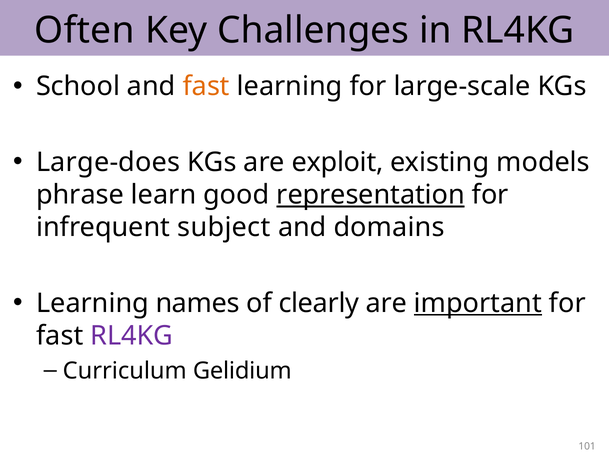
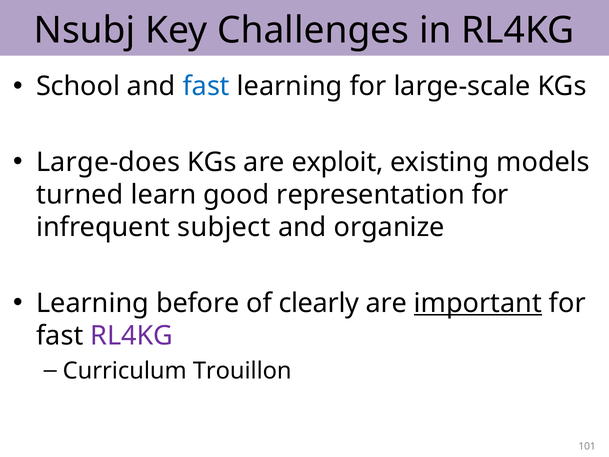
Often: Often -> Nsubj
fast at (206, 86) colour: orange -> blue
phrase: phrase -> turned
representation underline: present -> none
domains: domains -> organize
names: names -> before
Gelidium: Gelidium -> Trouillon
